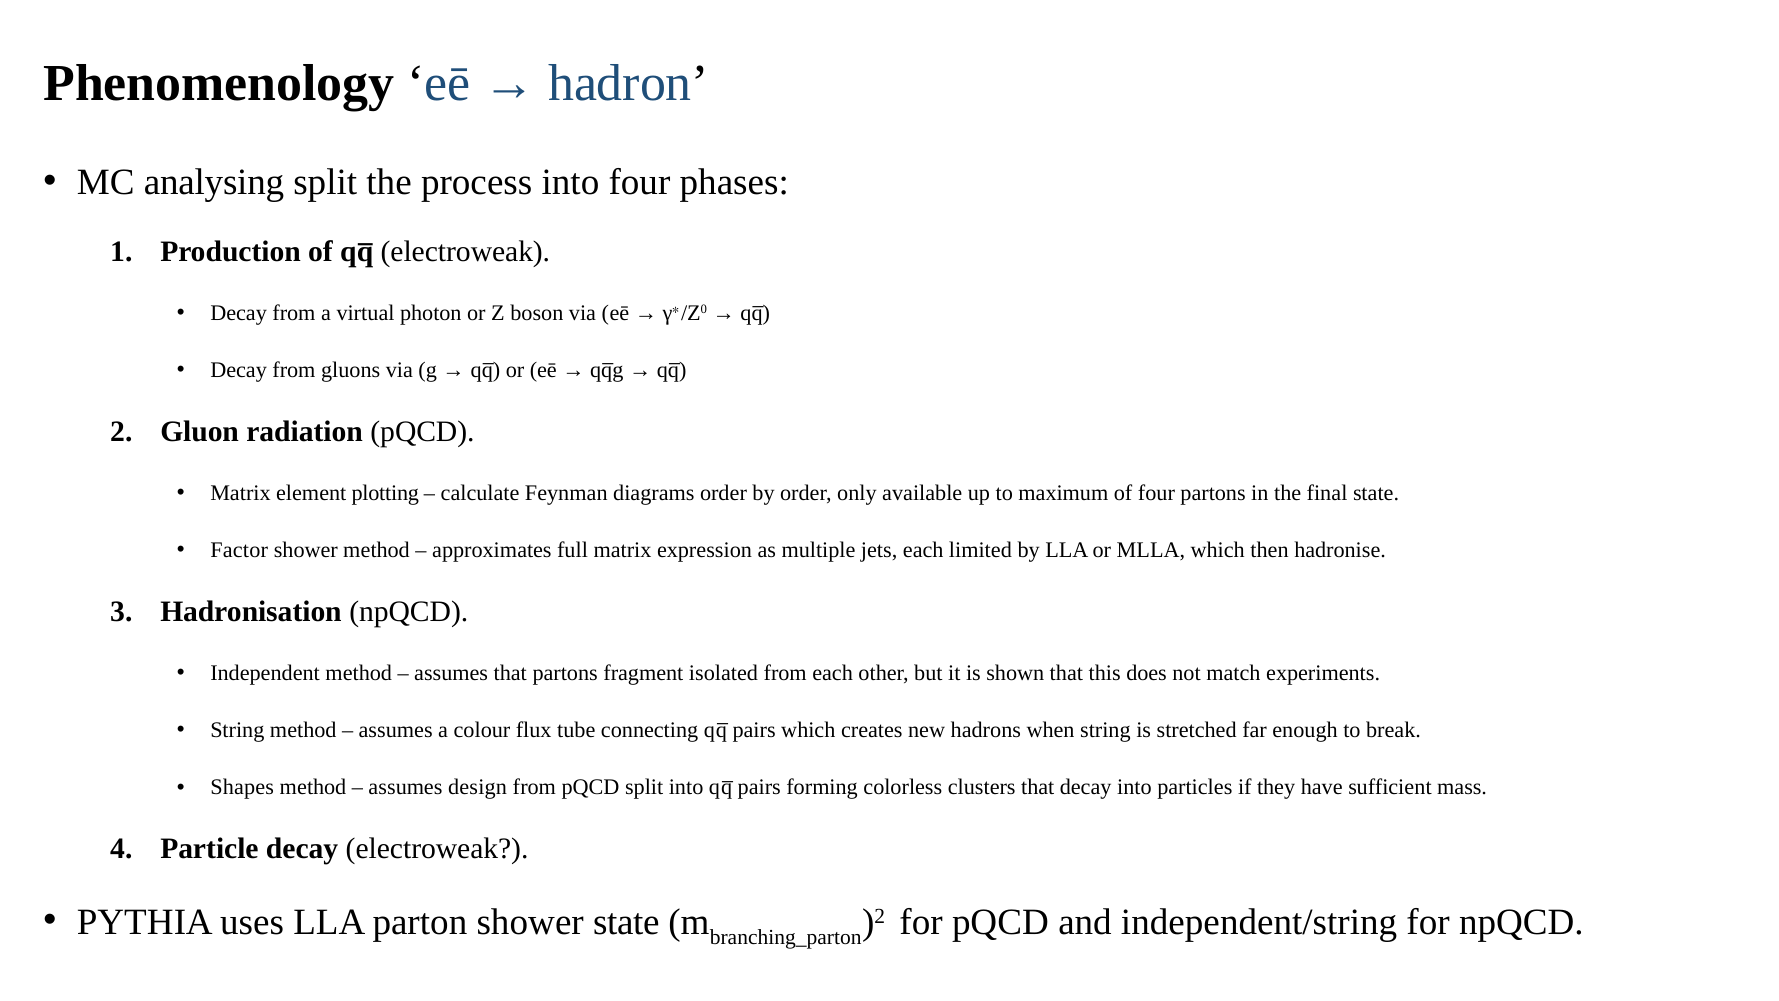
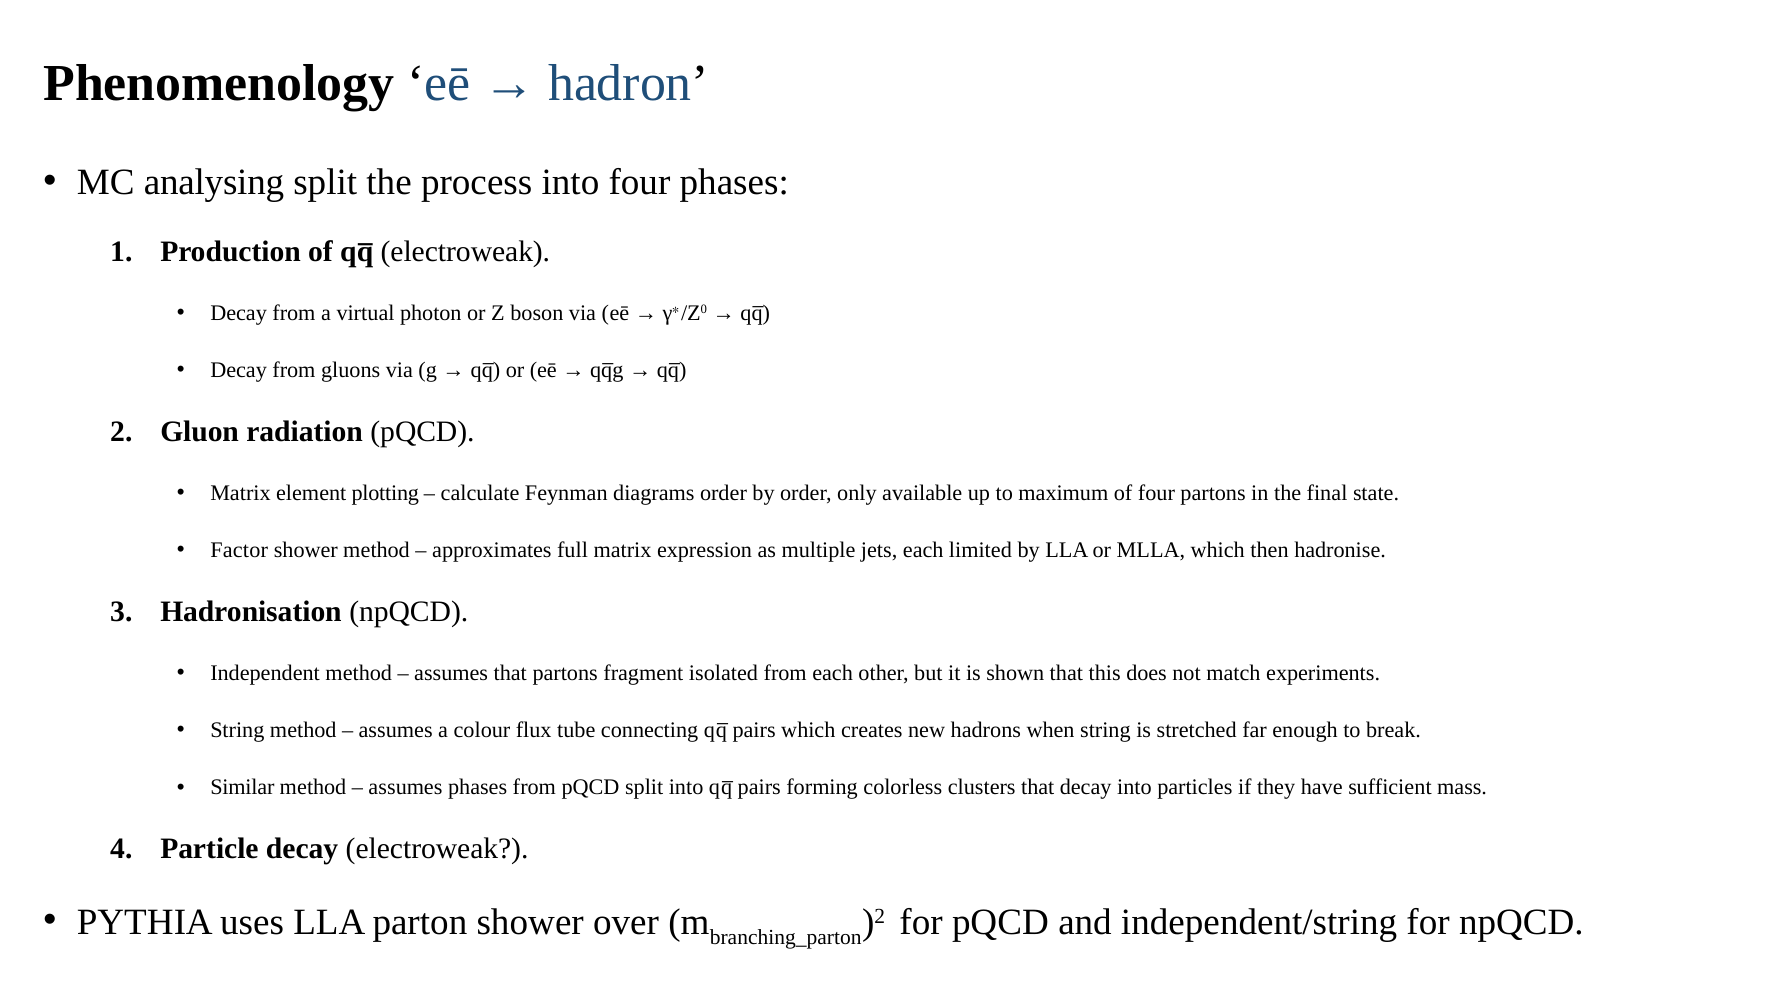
Shapes: Shapes -> Similar
assumes design: design -> phases
shower state: state -> over
